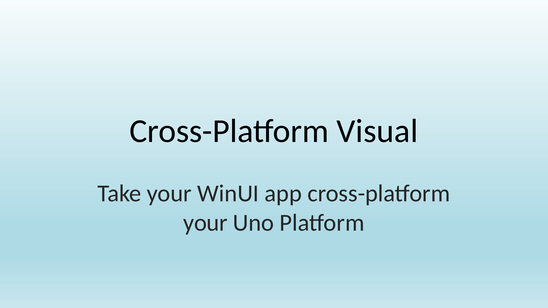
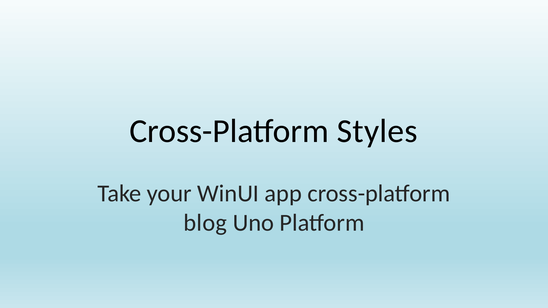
Visual: Visual -> Styles
your at (205, 223): your -> blog
